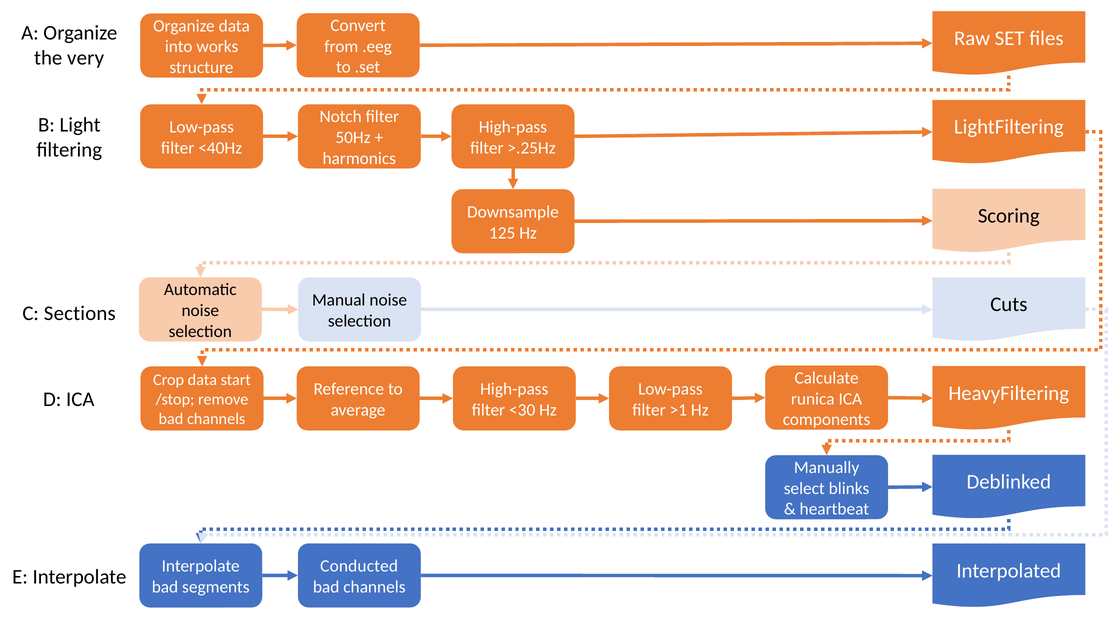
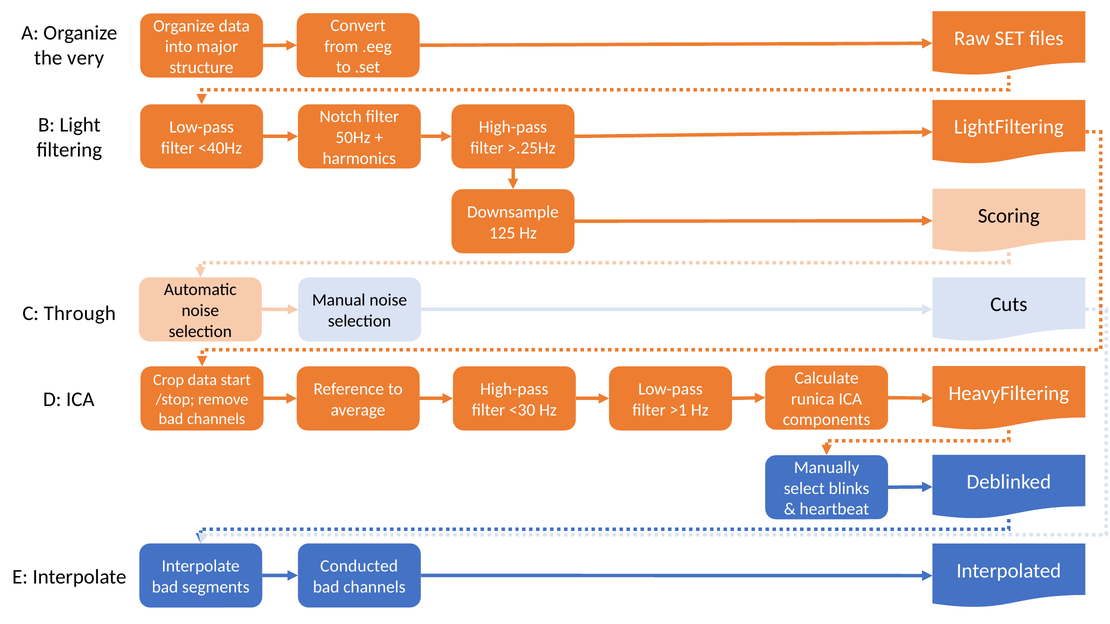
works: works -> major
Sections: Sections -> Through
